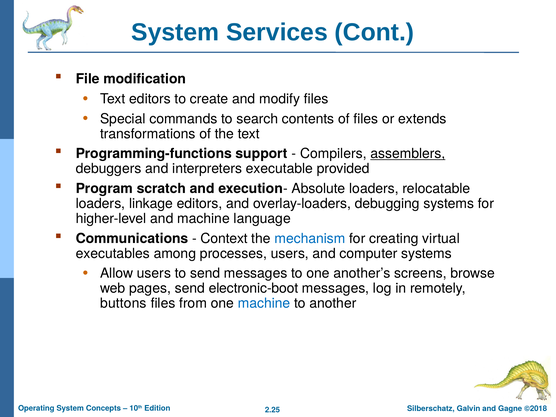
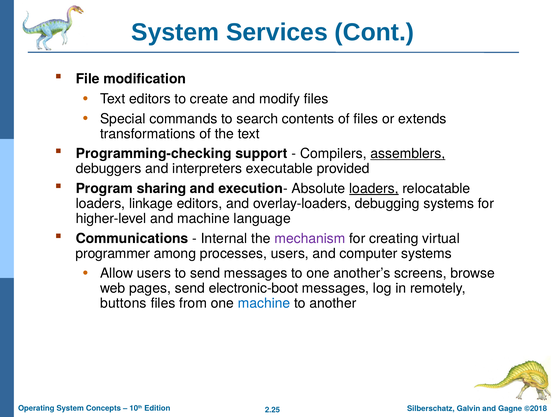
Programming-functions: Programming-functions -> Programming-checking
scratch: scratch -> sharing
loaders at (374, 189) underline: none -> present
Context: Context -> Internal
mechanism colour: blue -> purple
executables: executables -> programmer
